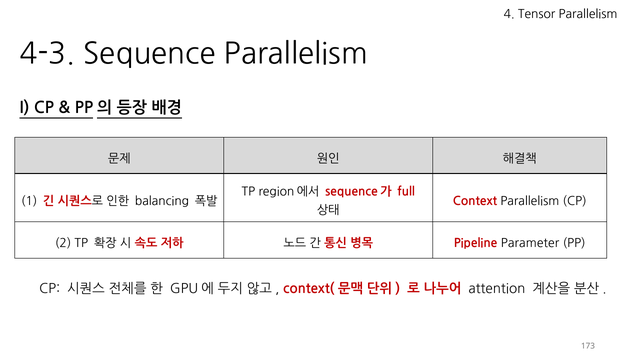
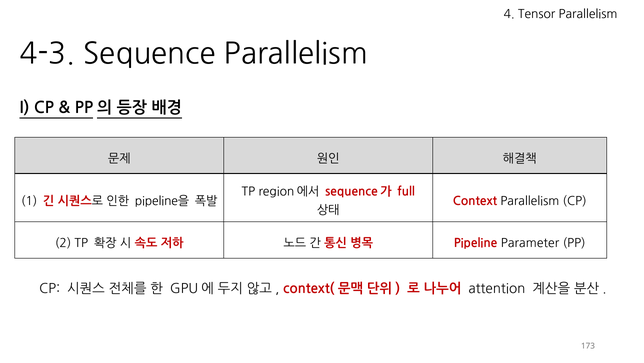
balancing: balancing -> pipeline을
